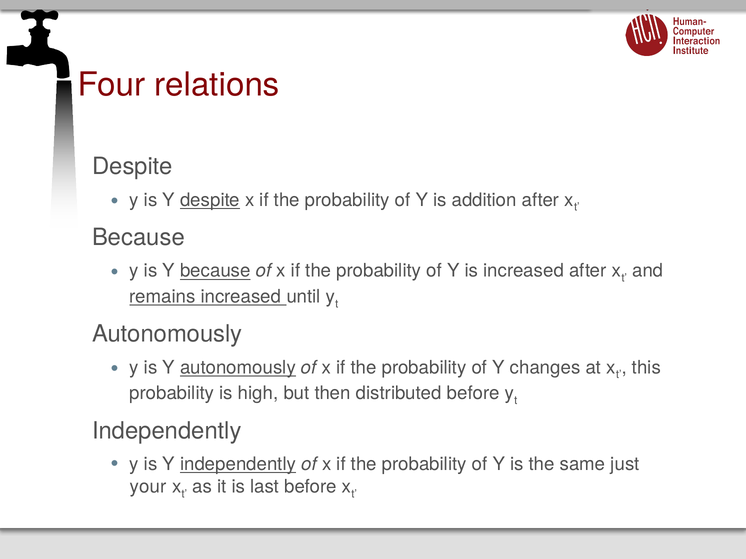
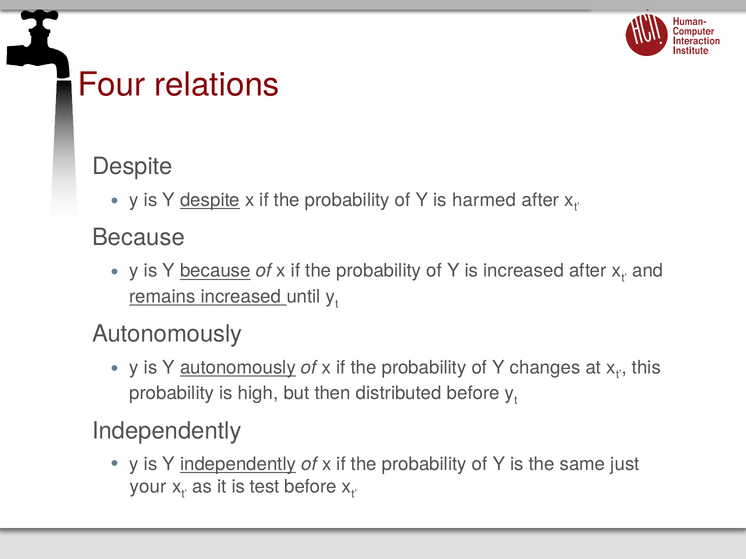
addition: addition -> harmed
last: last -> test
